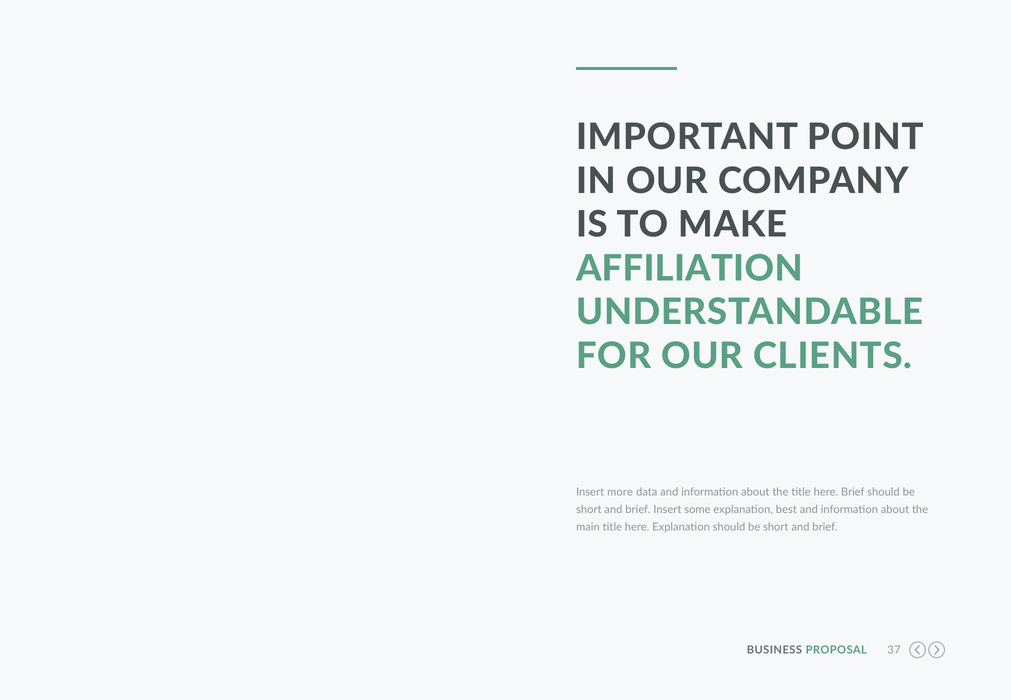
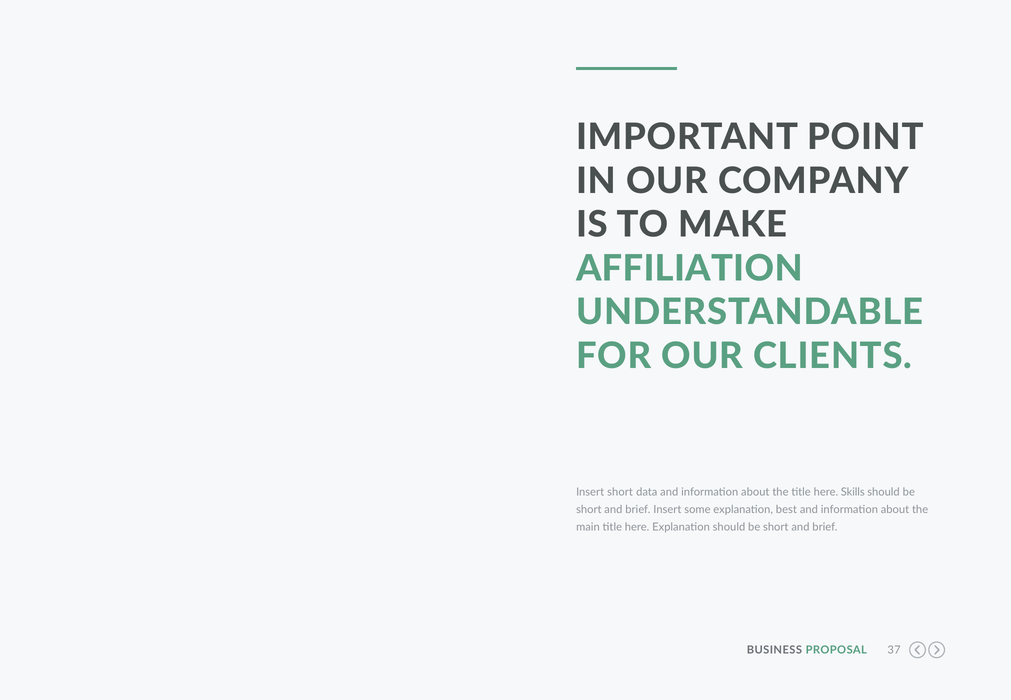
Insert more: more -> short
here Brief: Brief -> Skills
